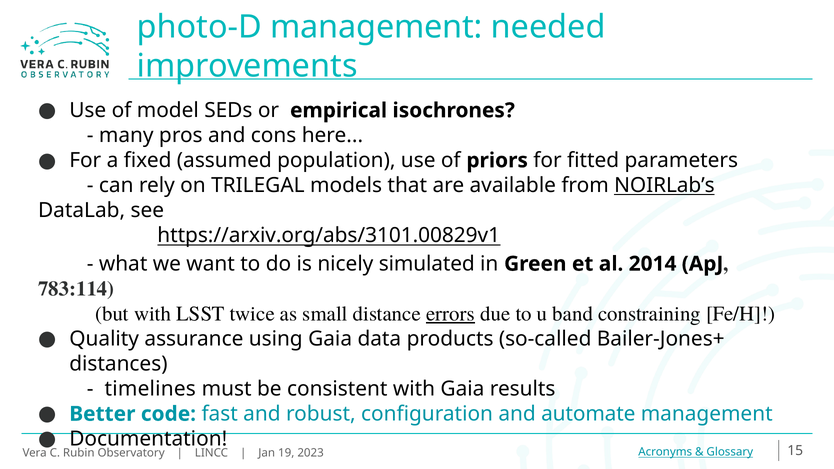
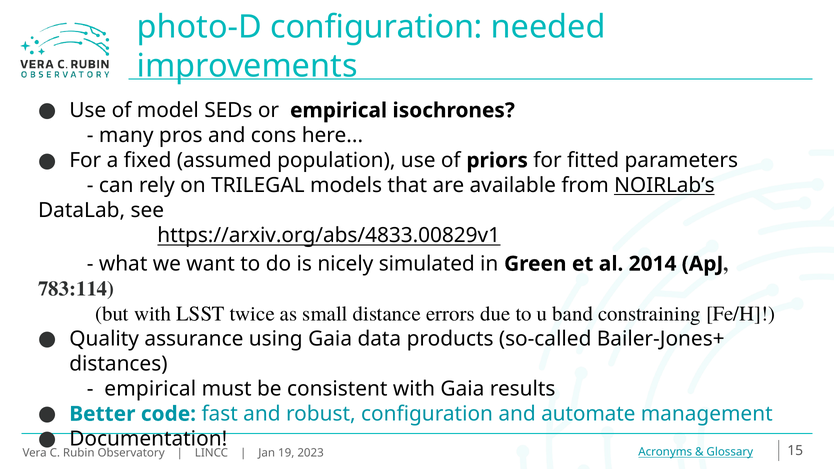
photo-D management: management -> configuration
https://arxiv.org/abs/3101.00829v1: https://arxiv.org/abs/3101.00829v1 -> https://arxiv.org/abs/4833.00829v1
errors underline: present -> none
timelines at (150, 389): timelines -> empirical
